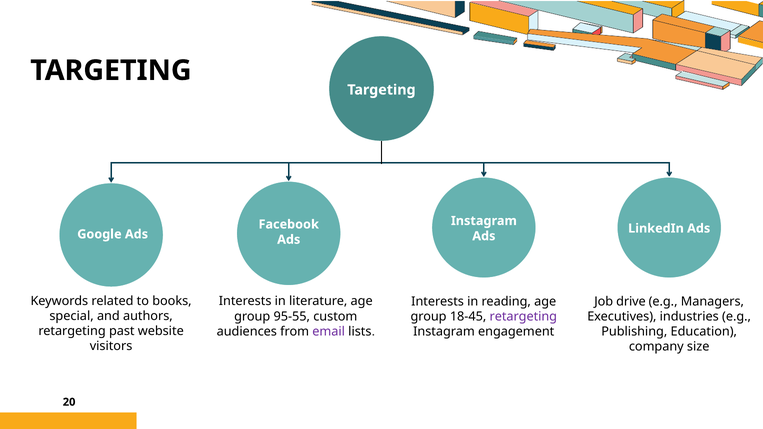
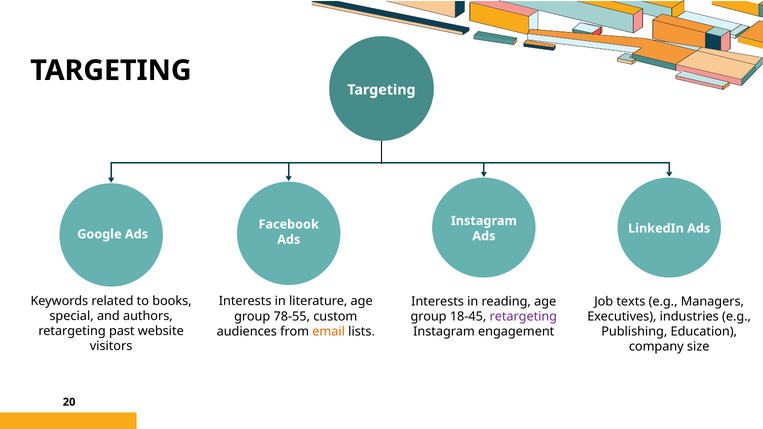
drive: drive -> texts
95-55: 95-55 -> 78-55
email colour: purple -> orange
